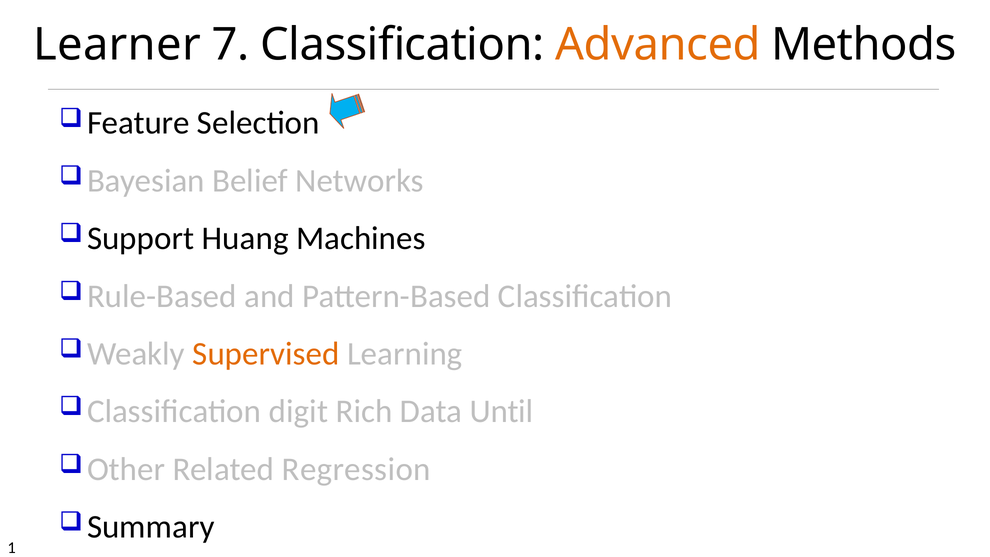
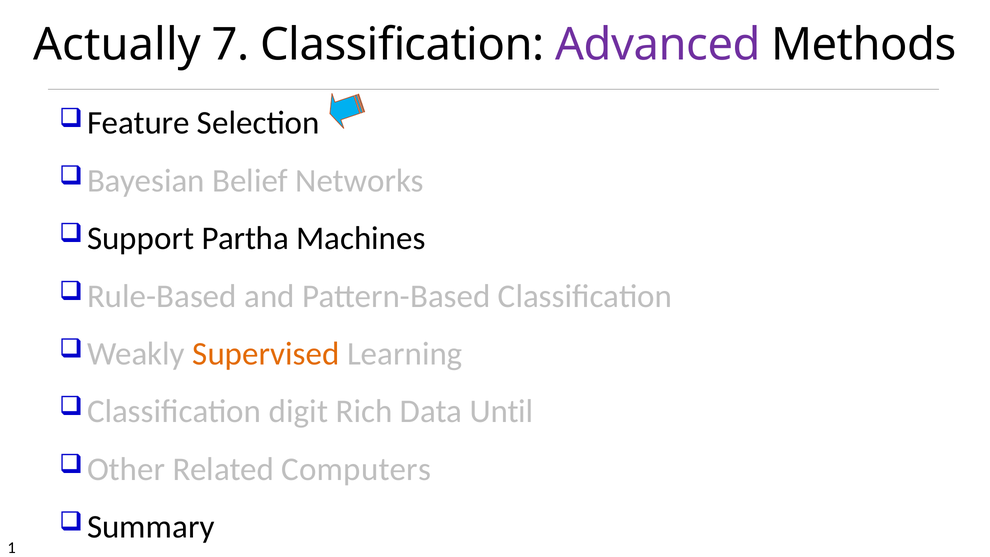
Learner: Learner -> Actually
Advanced colour: orange -> purple
Huang: Huang -> Partha
Regression: Regression -> Computers
